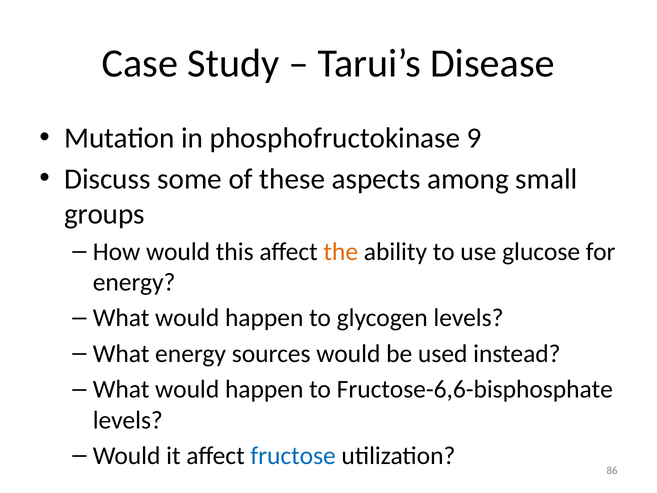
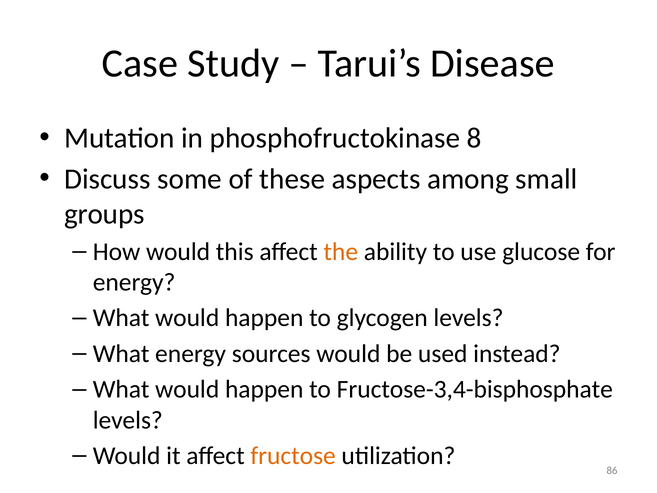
9: 9 -> 8
Fructose-6,6-bisphosphate: Fructose-6,6-bisphosphate -> Fructose-3,4-bisphosphate
fructose colour: blue -> orange
